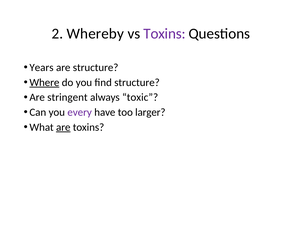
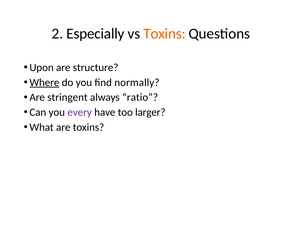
Whereby: Whereby -> Especially
Toxins at (164, 34) colour: purple -> orange
Years: Years -> Upon
find structure: structure -> normally
toxic: toxic -> ratio
are at (63, 127) underline: present -> none
